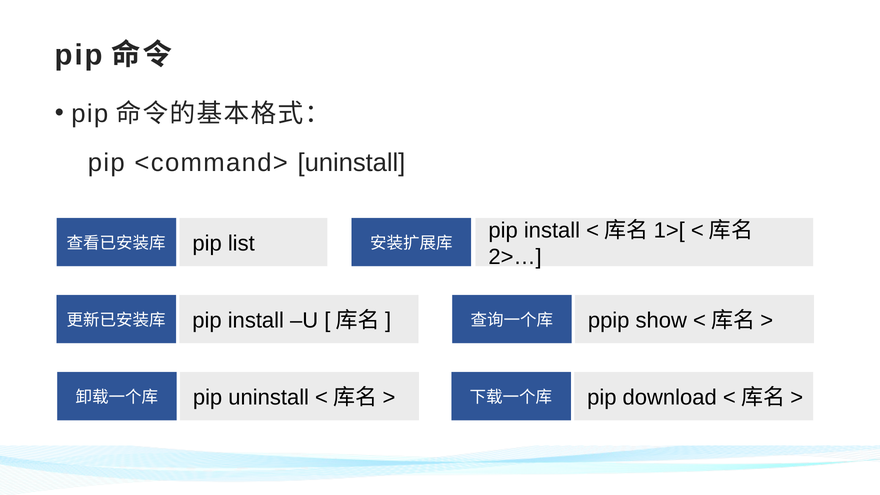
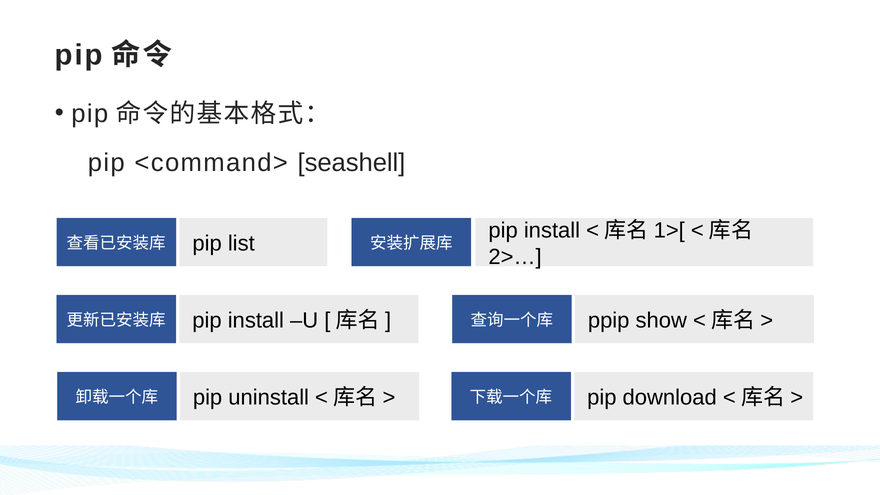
<command> uninstall: uninstall -> seashell
